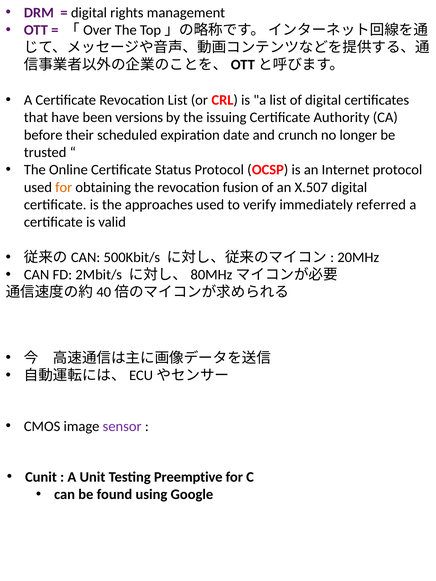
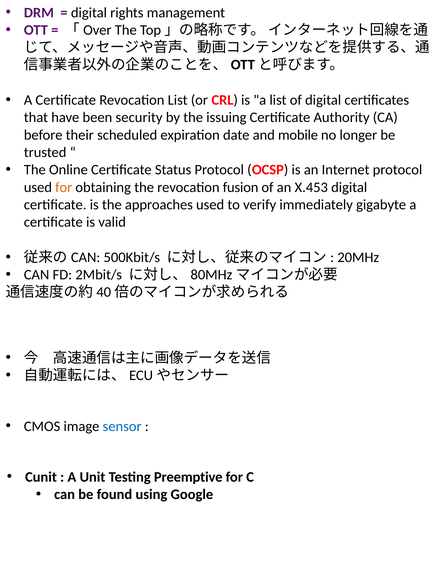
versions: versions -> security
crunch: crunch -> mobile
X.507: X.507 -> X.453
referred: referred -> gigabyte
sensor colour: purple -> blue
